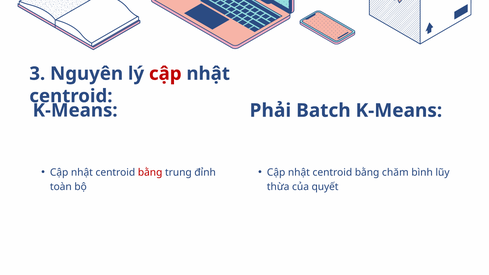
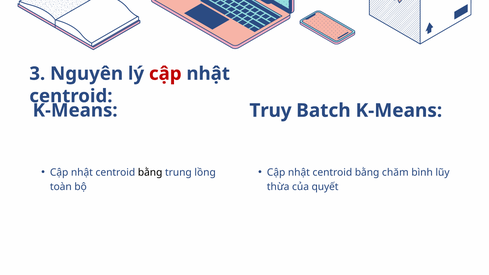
Phải: Phải -> Truy
bằng at (150, 172) colour: red -> black
đỉnh: đỉnh -> lồng
